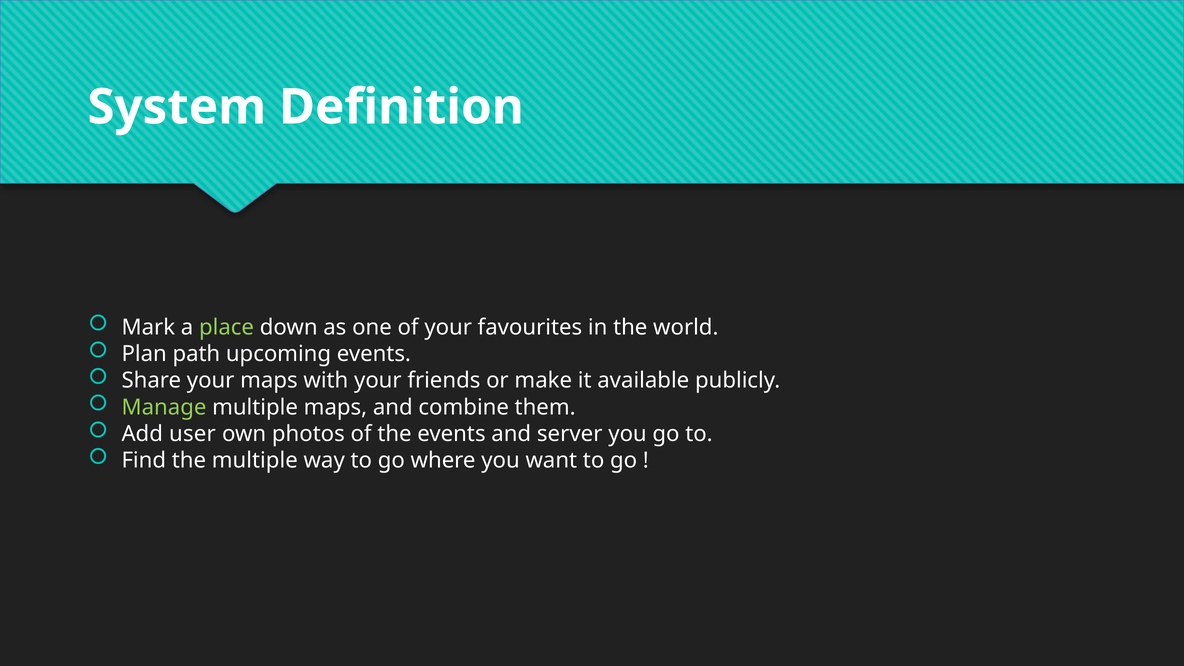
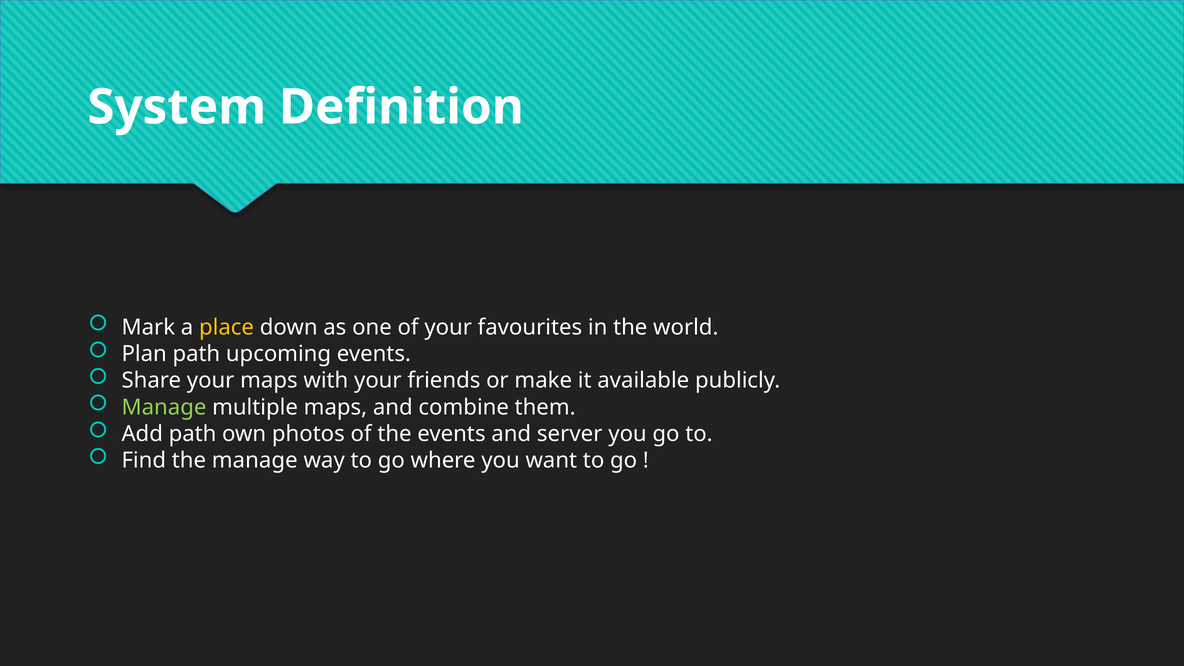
place colour: light green -> yellow
Add user: user -> path
the multiple: multiple -> manage
